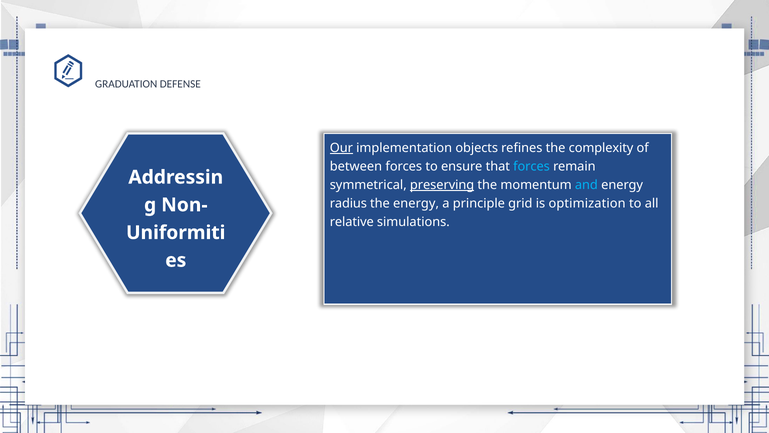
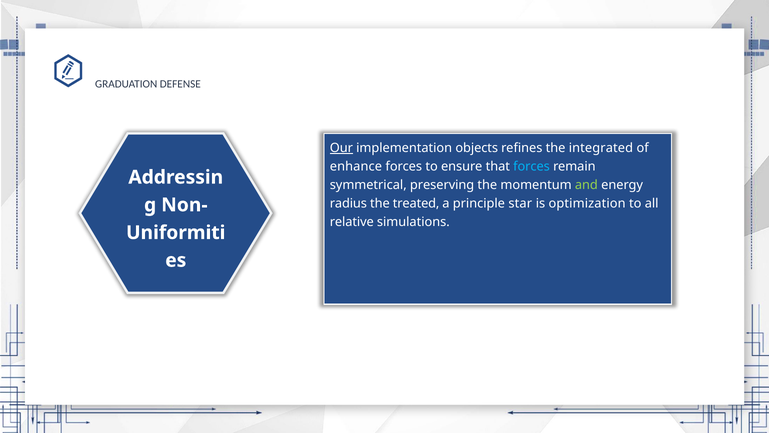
complexity: complexity -> integrated
between: between -> enhance
preserving underline: present -> none
and colour: light blue -> light green
the energy: energy -> treated
grid: grid -> star
